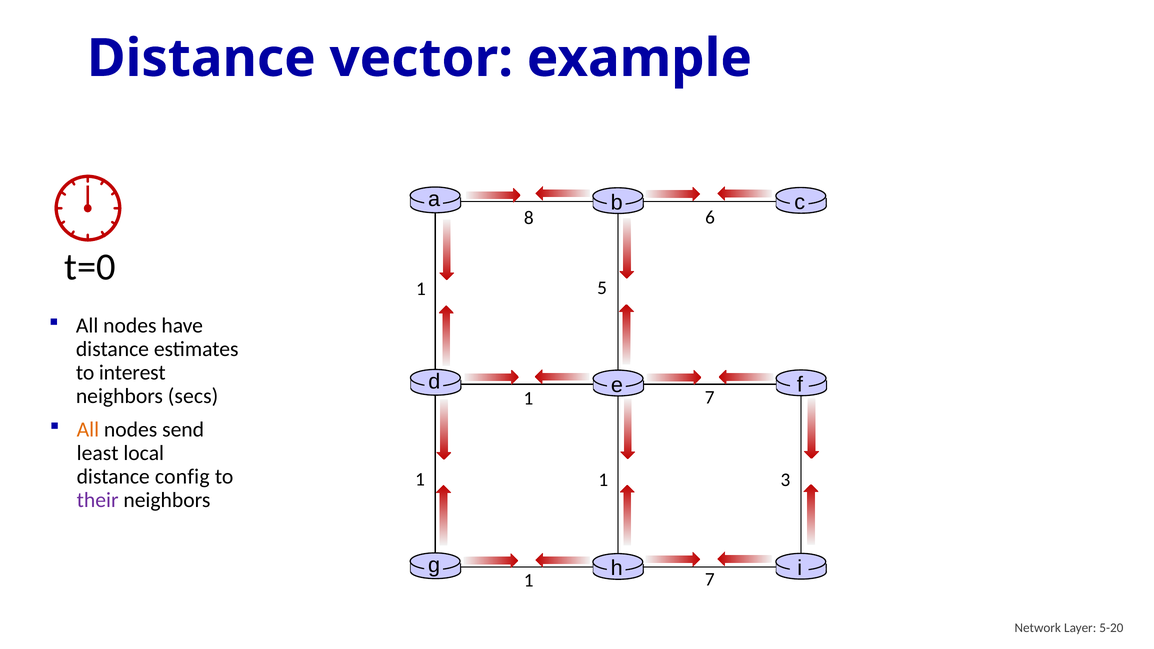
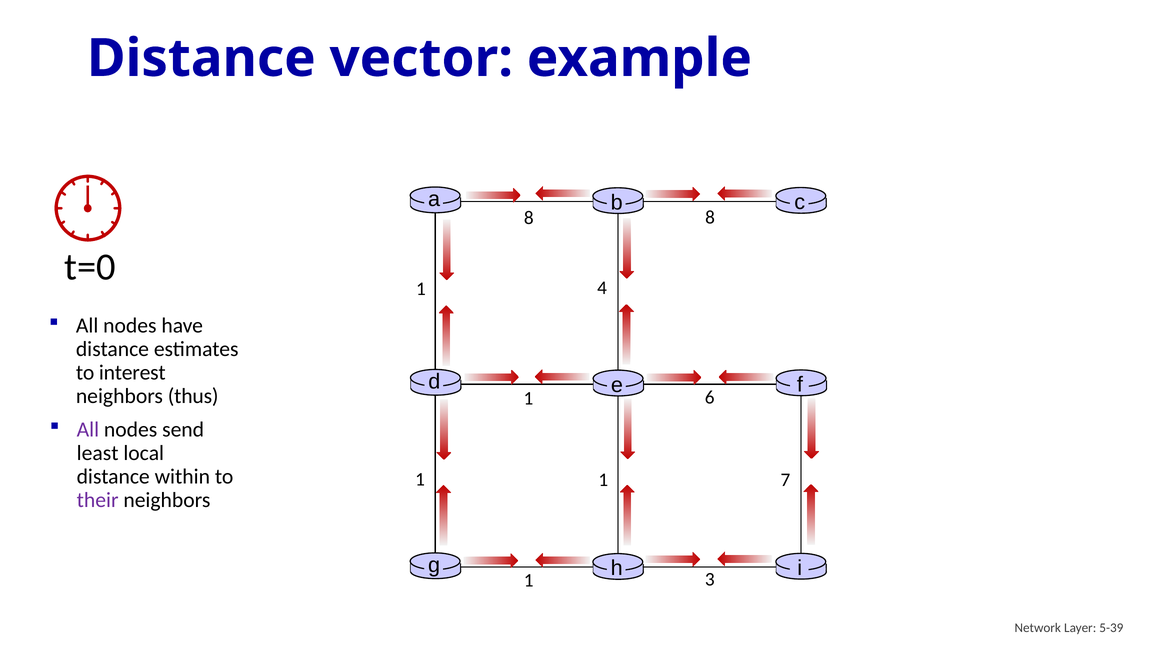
8 6: 6 -> 8
5: 5 -> 4
secs: secs -> thus
7 at (710, 398): 7 -> 6
All at (88, 430) colour: orange -> purple
config: config -> within
3: 3 -> 7
7 at (710, 580): 7 -> 3
5-20: 5-20 -> 5-39
